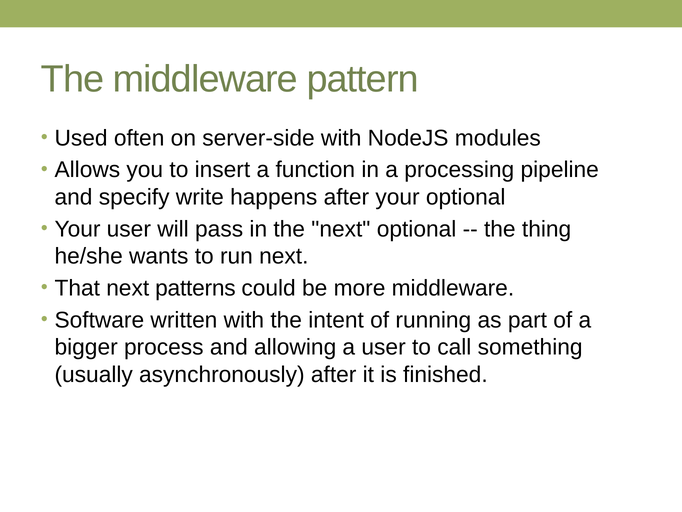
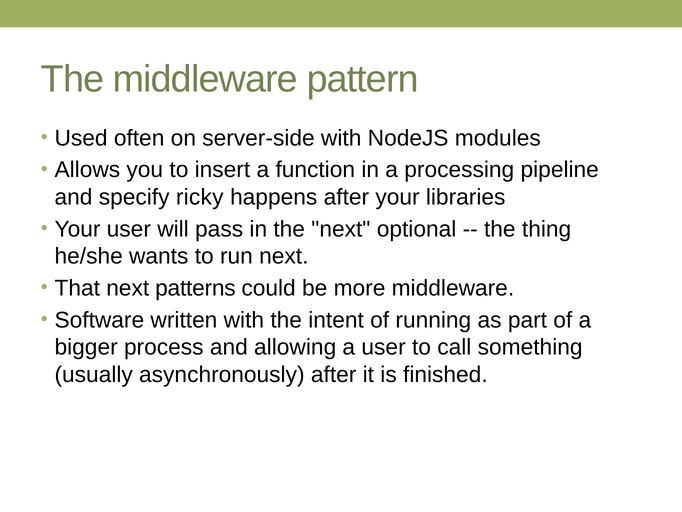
write: write -> ricky
your optional: optional -> libraries
